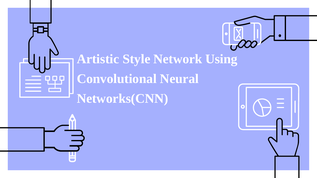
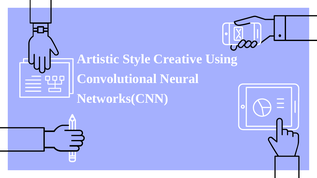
Network: Network -> Creative
